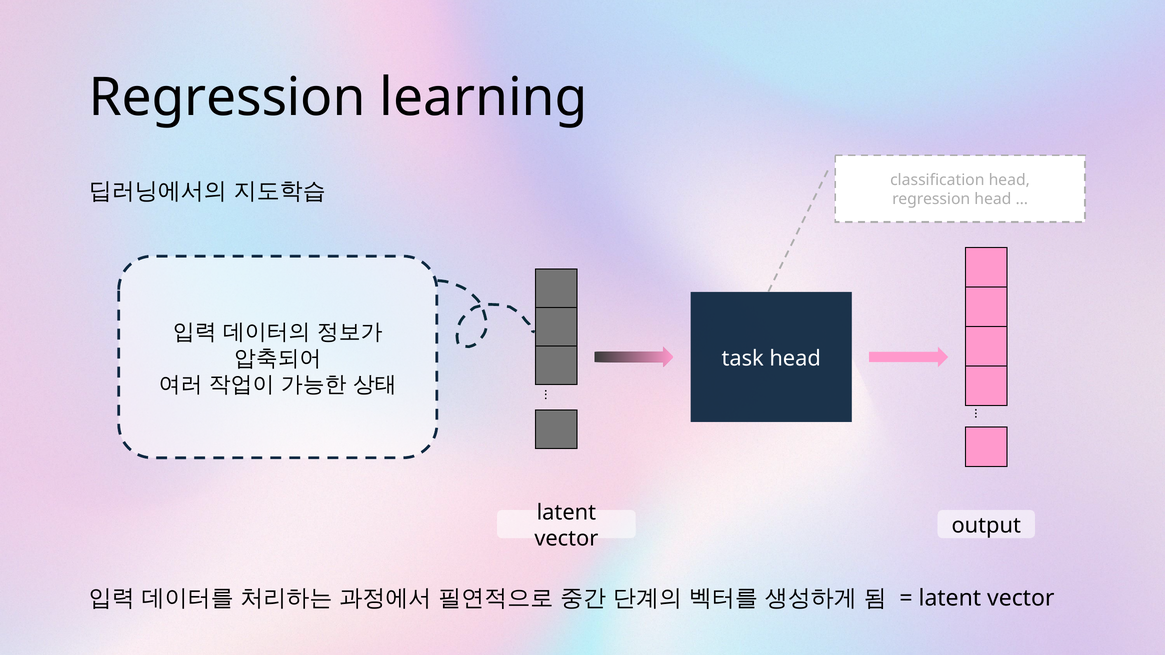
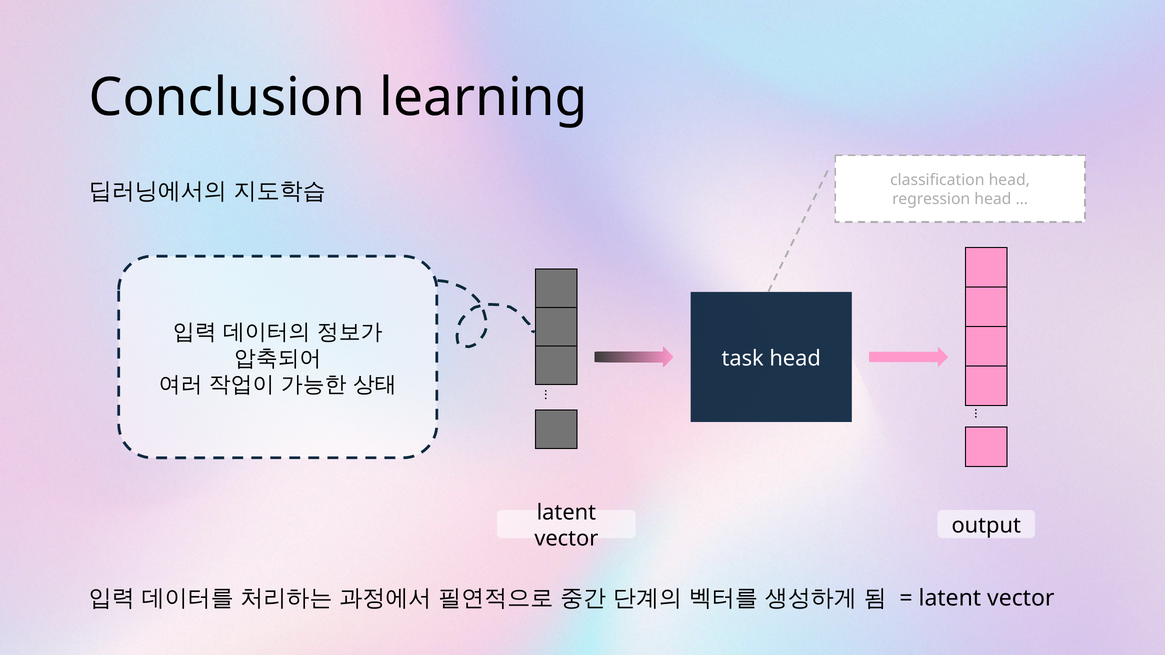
Regression at (227, 98): Regression -> Conclusion
